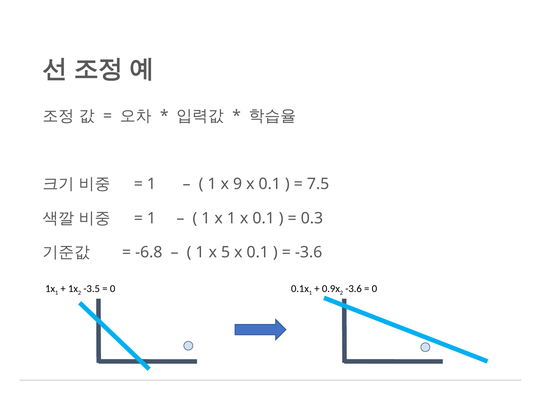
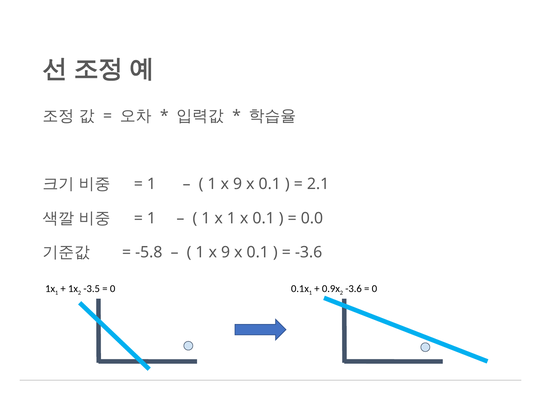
7.5: 7.5 -> 2.1
0.3: 0.3 -> 0.0
-6.8: -6.8 -> -5.8
5 at (226, 252): 5 -> 9
